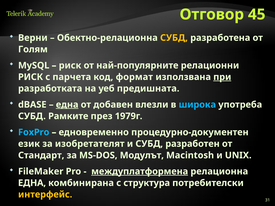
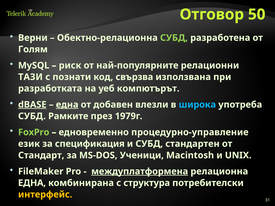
45: 45 -> 50
СУБД at (174, 38) colour: yellow -> light green
РИСК at (31, 77): РИСК -> ТАЗИ
парчета: парчета -> познати
формат: формат -> свързва
при underline: present -> none
предишната: предишната -> компютърът
dBASE underline: none -> present
FoxPro colour: light blue -> light green
процедурно-документен: процедурно-документен -> процедурно-управление
изобретателят: изобретателят -> спецификация
разработен: разработен -> стандартен
Модулът: Модулът -> Ученици
